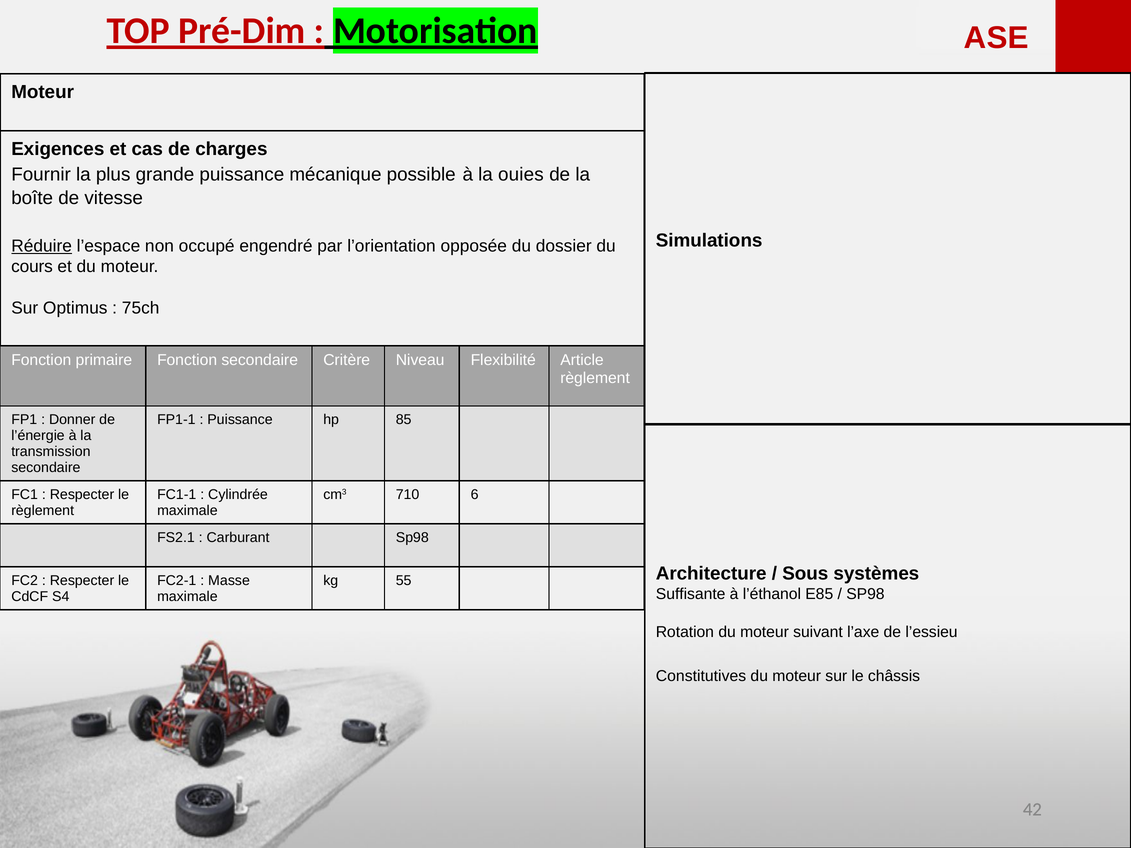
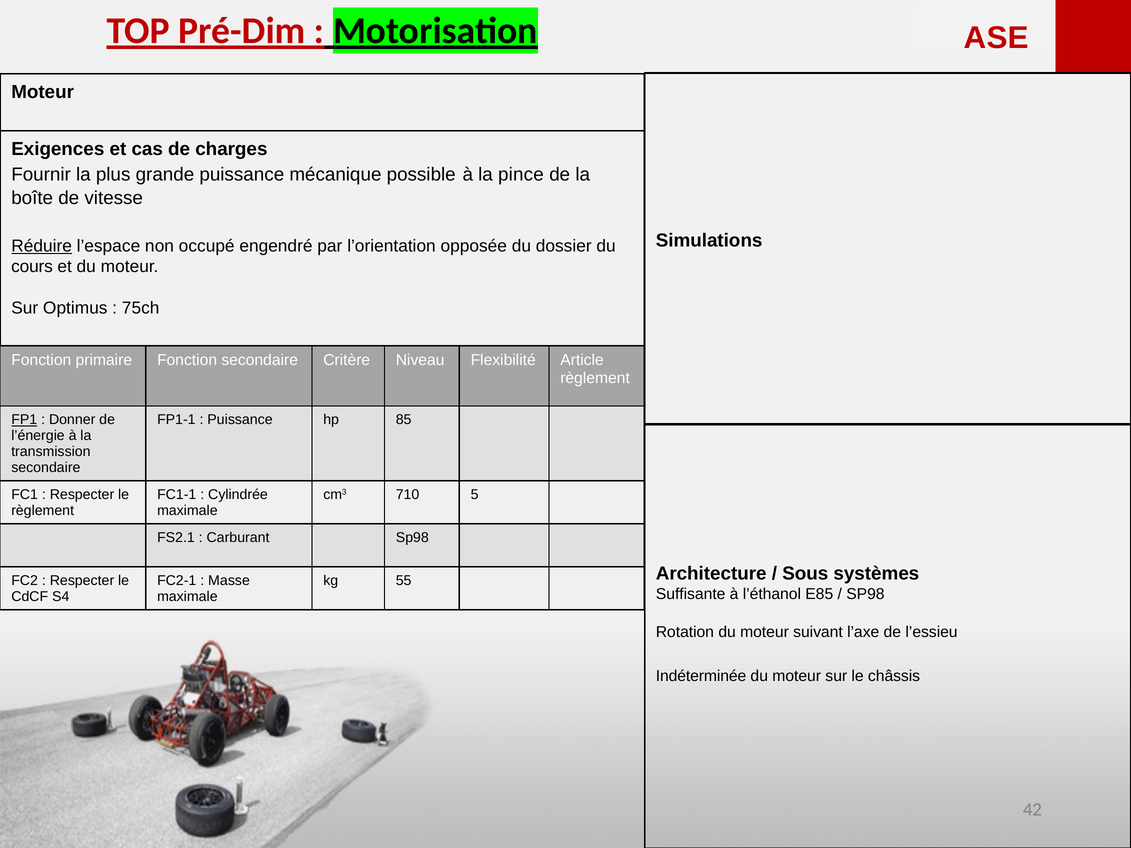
ouies: ouies -> pince
FP1 underline: none -> present
6: 6 -> 5
Constitutives: Constitutives -> Indéterminée
